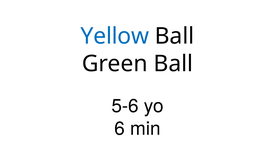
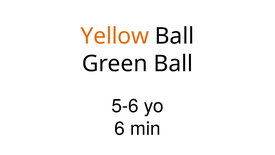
Yellow colour: blue -> orange
